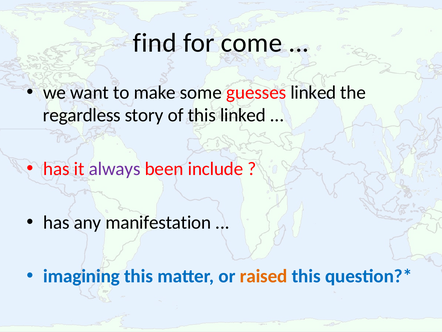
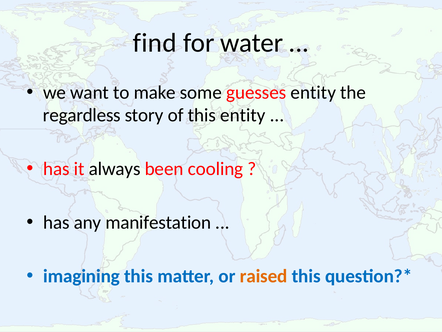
come: come -> water
guesses linked: linked -> entity
this linked: linked -> entity
always colour: purple -> black
include: include -> cooling
